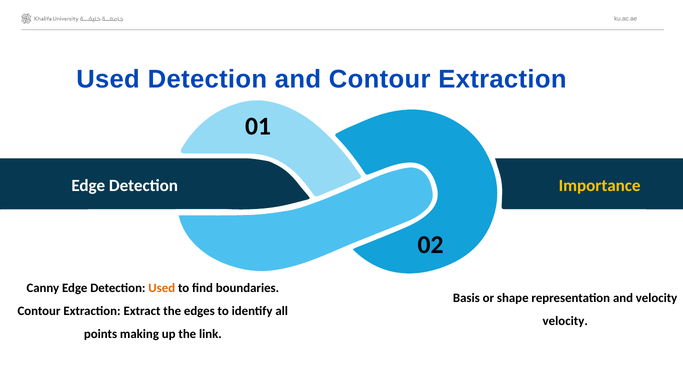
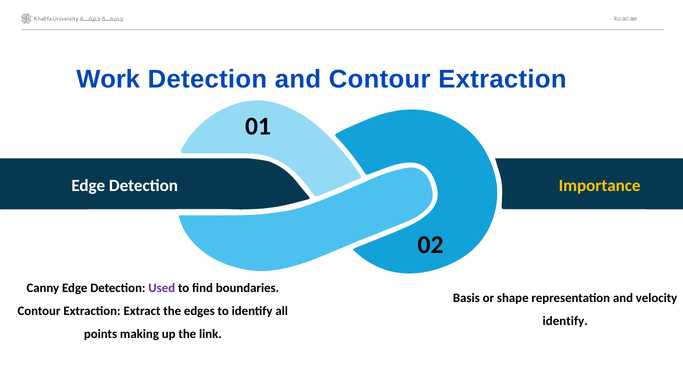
Used at (108, 79): Used -> Work
Used at (162, 288) colour: orange -> purple
velocity at (565, 321): velocity -> identify
